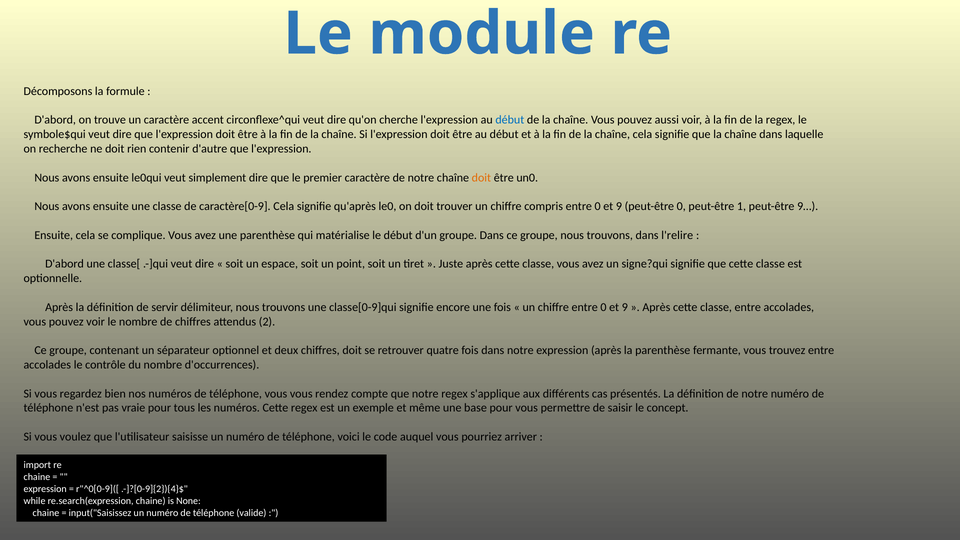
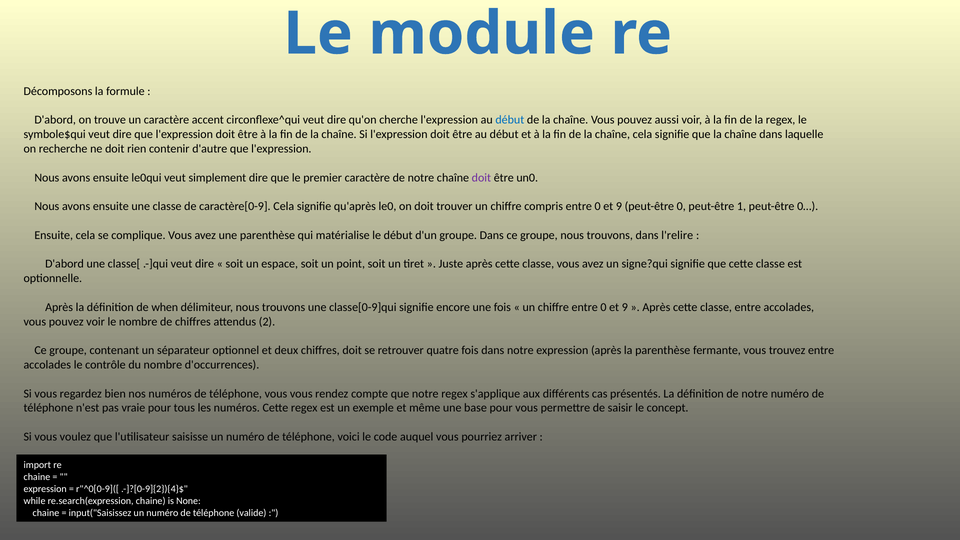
doit at (481, 178) colour: orange -> purple
9…: 9… -> 0…
servir: servir -> when
